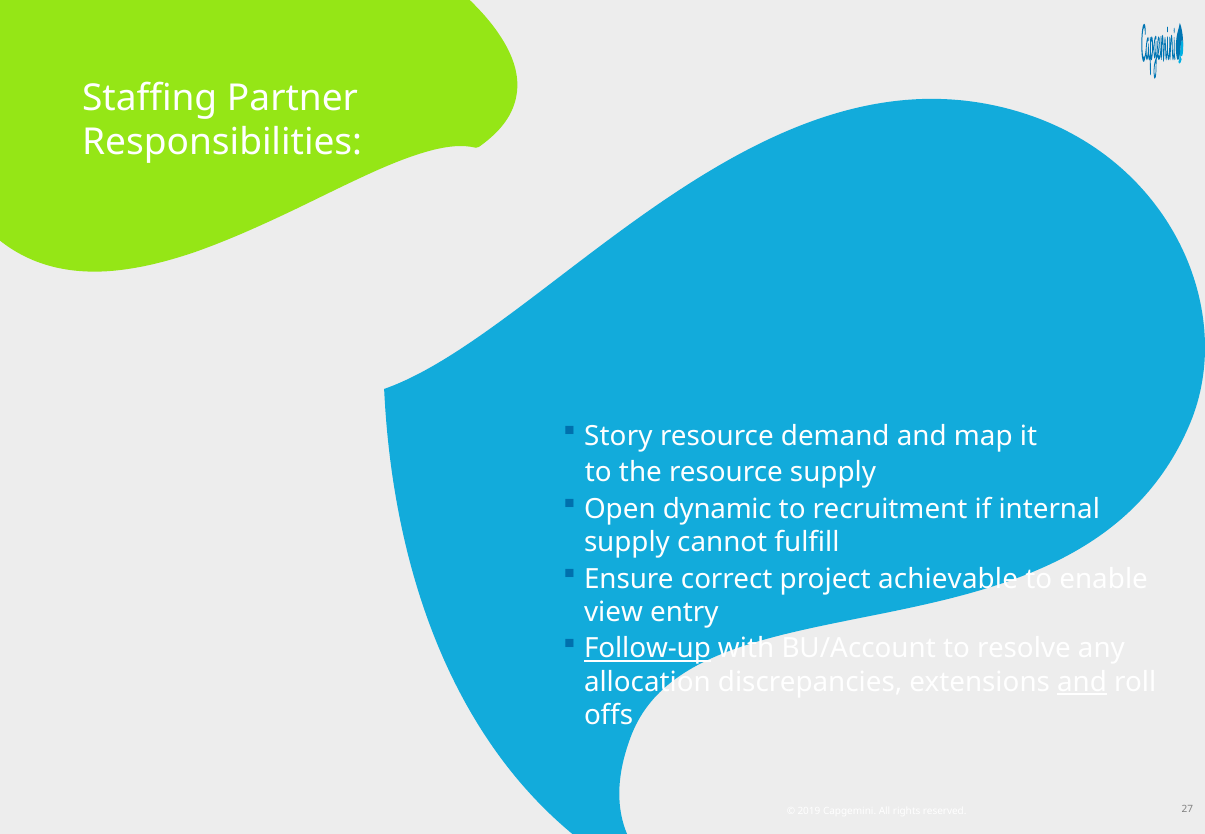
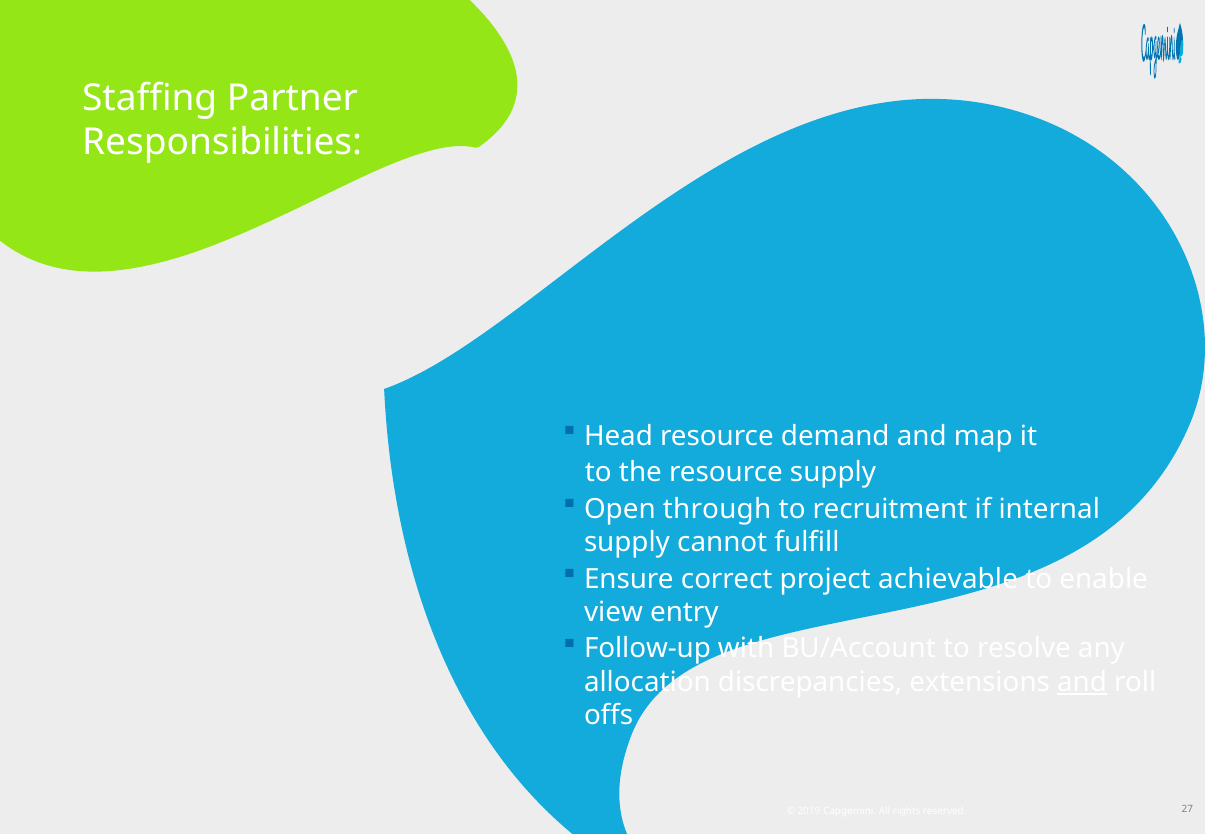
Story: Story -> Head
dynamic: dynamic -> through
Follow-up underline: present -> none
